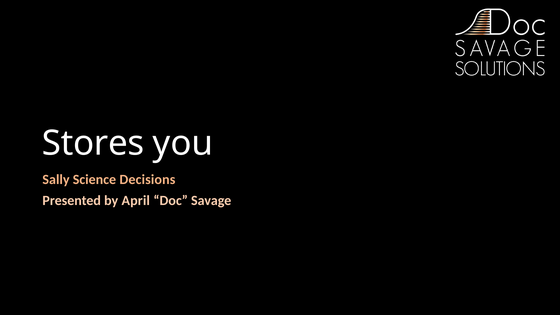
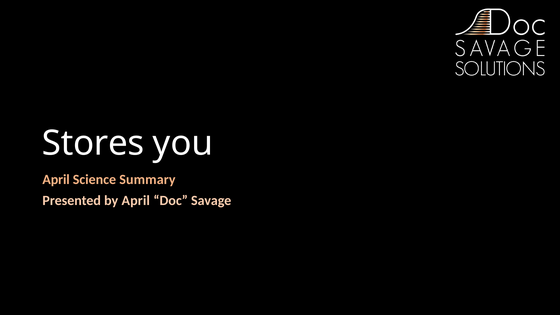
Sally at (56, 180): Sally -> April
Decisions: Decisions -> Summary
